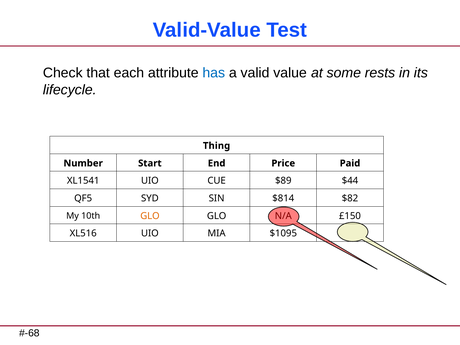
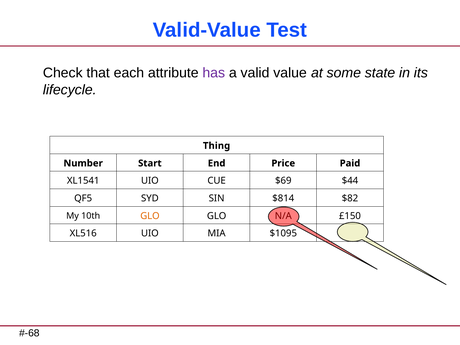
has colour: blue -> purple
rests: rests -> state
$89: $89 -> $69
